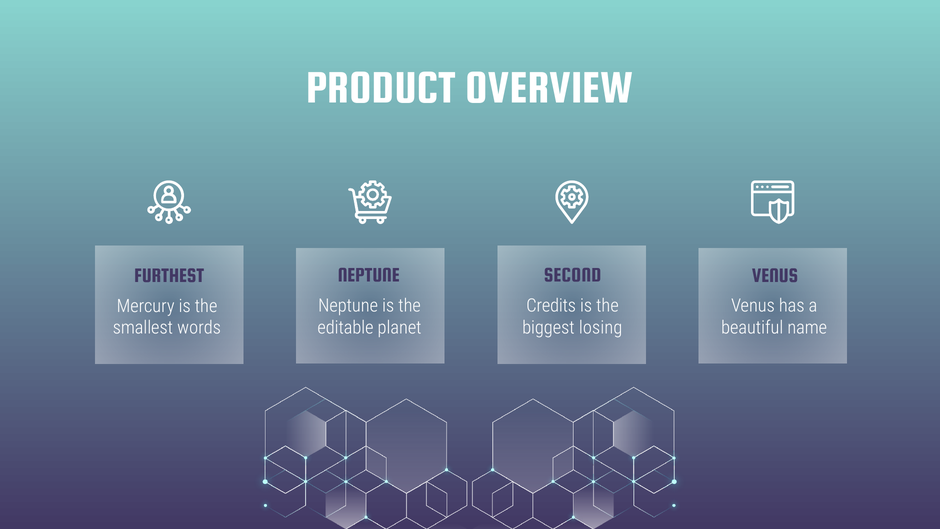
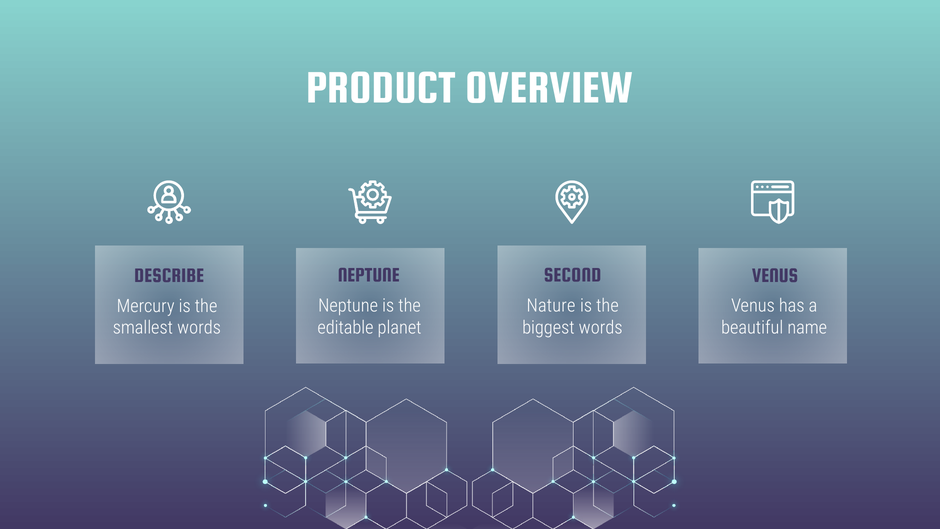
FURTHEST: FURTHEST -> DESCRIBE
Credits: Credits -> Nature
biggest losing: losing -> words
